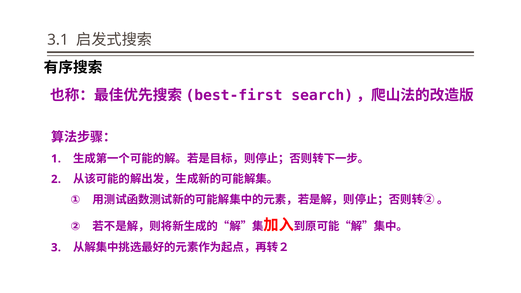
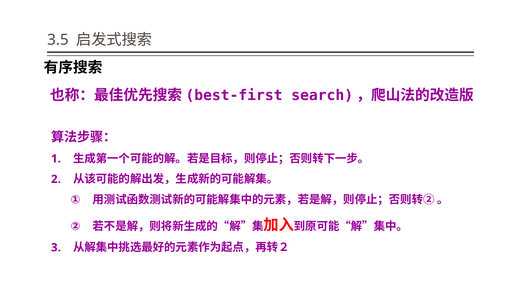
3.1: 3.1 -> 3.5
